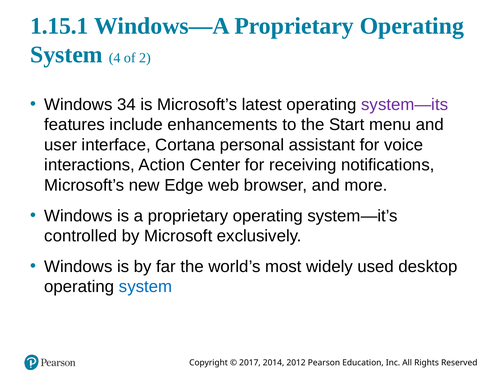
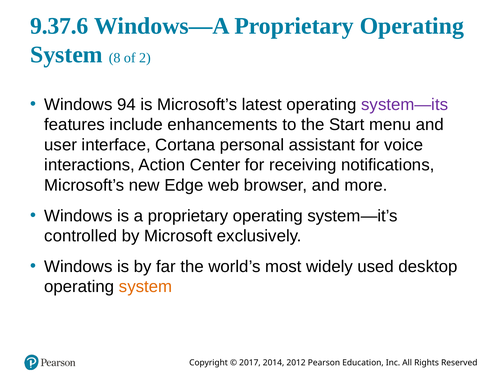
1.15.1: 1.15.1 -> 9.37.6
4: 4 -> 8
34: 34 -> 94
system at (146, 287) colour: blue -> orange
